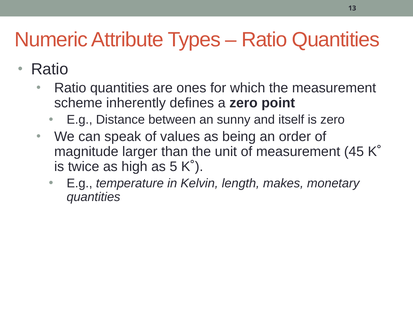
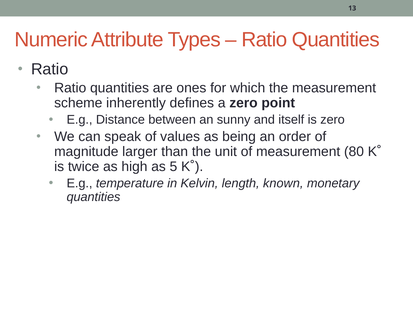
45: 45 -> 80
makes: makes -> known
